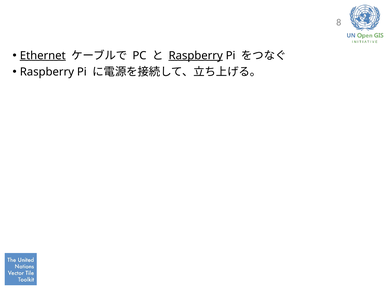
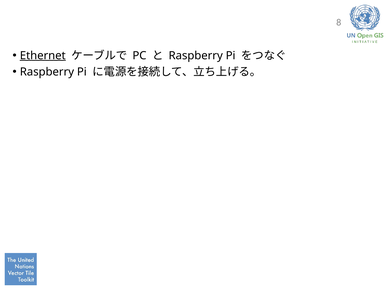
Raspberry at (196, 56) underline: present -> none
